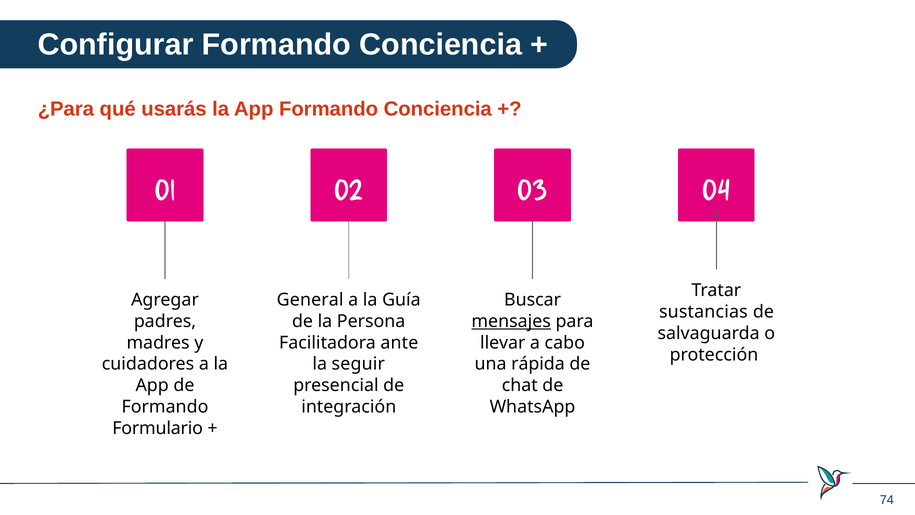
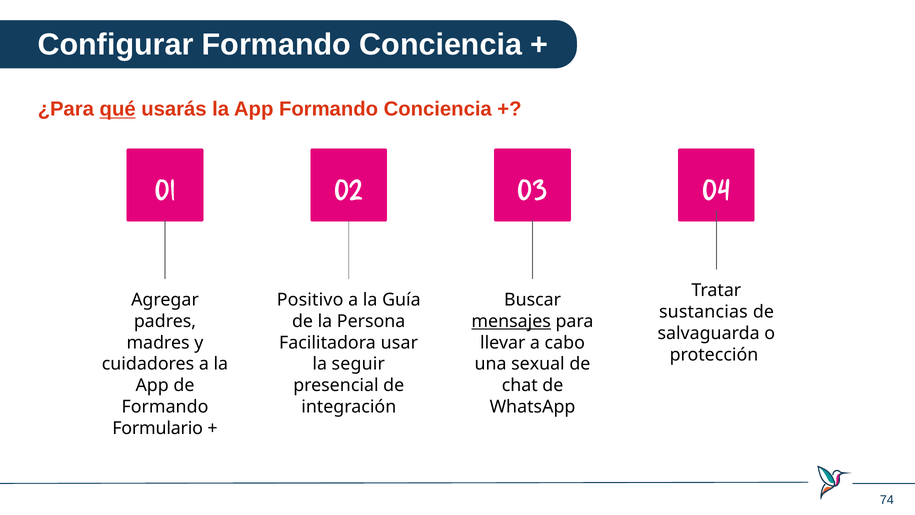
qué underline: none -> present
General: General -> Positivo
ante: ante -> usar
rápida: rápida -> sexual
